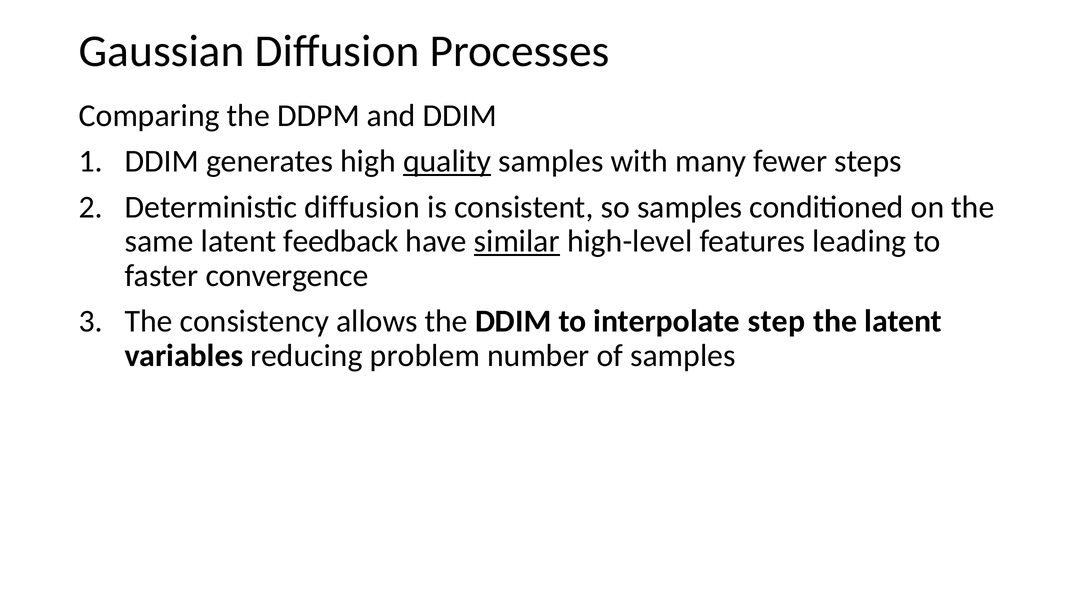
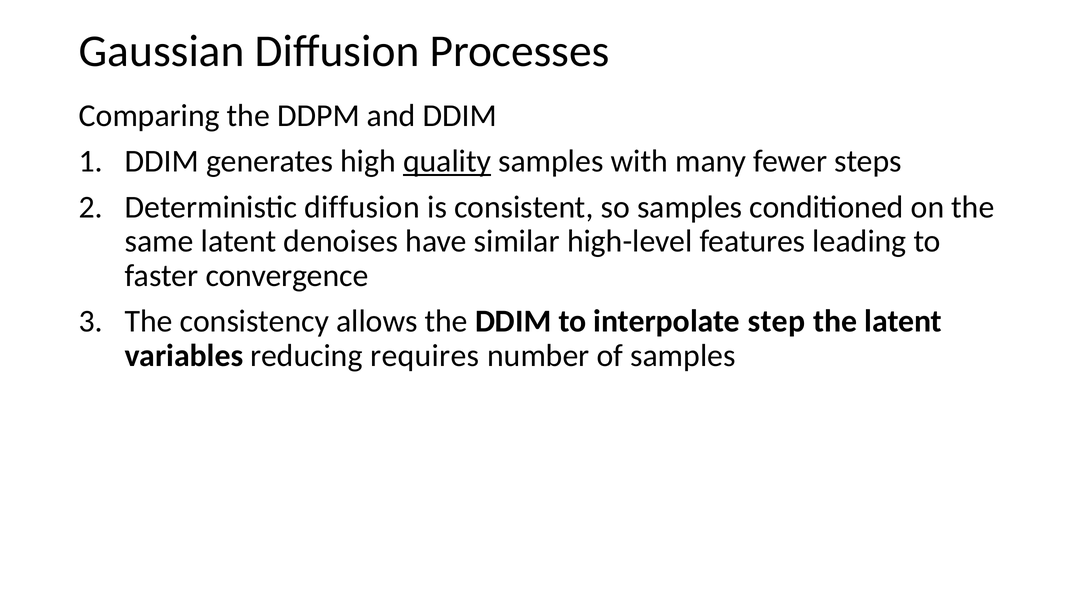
feedback: feedback -> denoises
similar underline: present -> none
problem: problem -> requires
